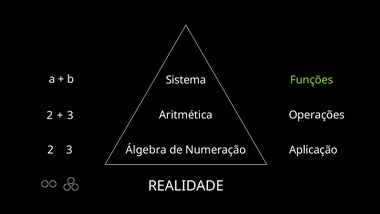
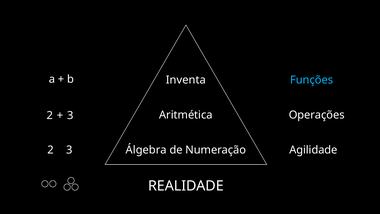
Sistema: Sistema -> Inventa
Funções colour: light green -> light blue
Aplicação: Aplicação -> Agilidade
